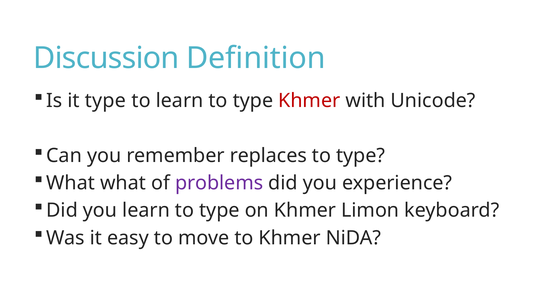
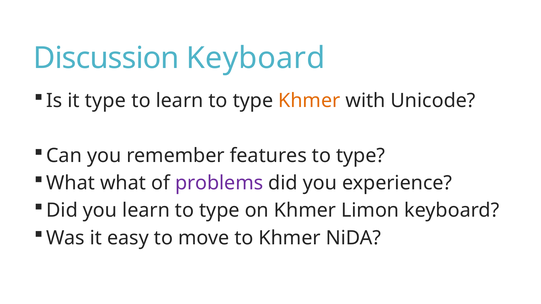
Discussion Definition: Definition -> Keyboard
Khmer at (309, 101) colour: red -> orange
replaces: replaces -> features
